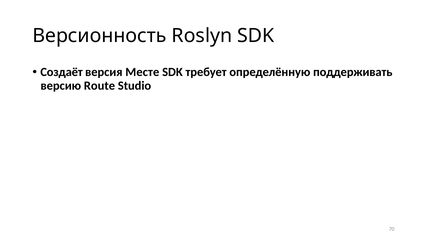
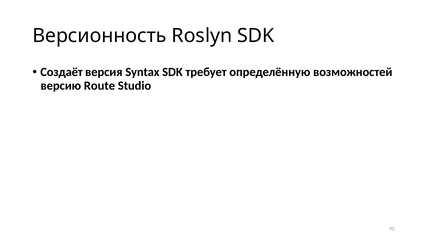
Месте: Месте -> Syntax
поддерживать: поддерживать -> возможностей
